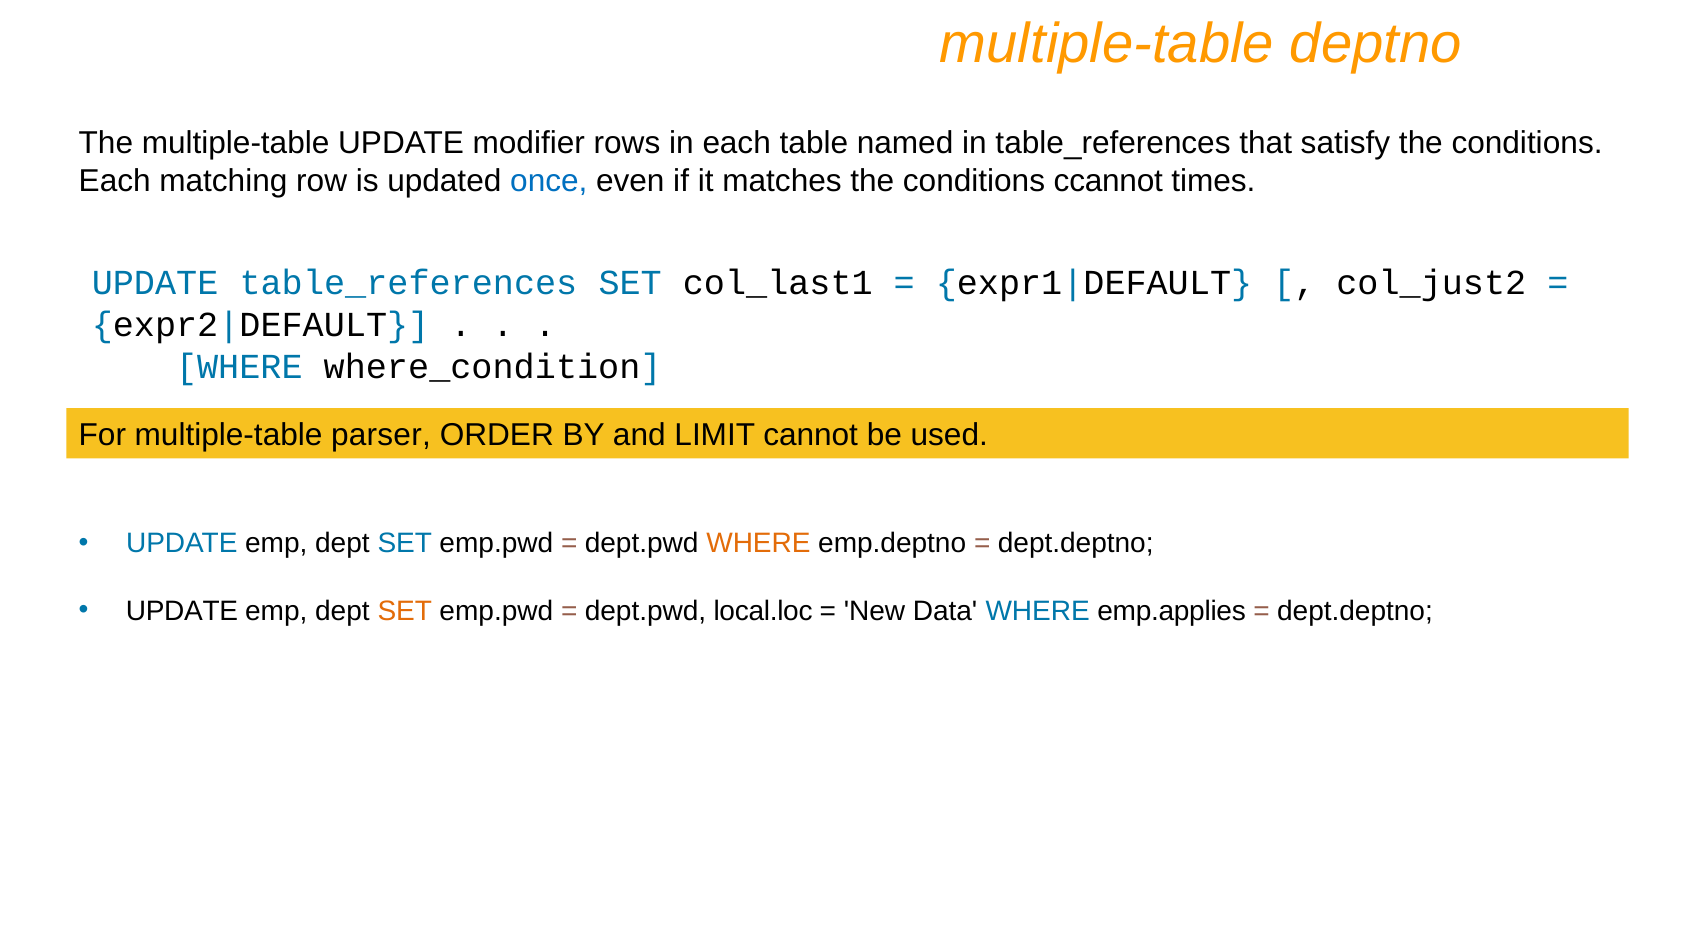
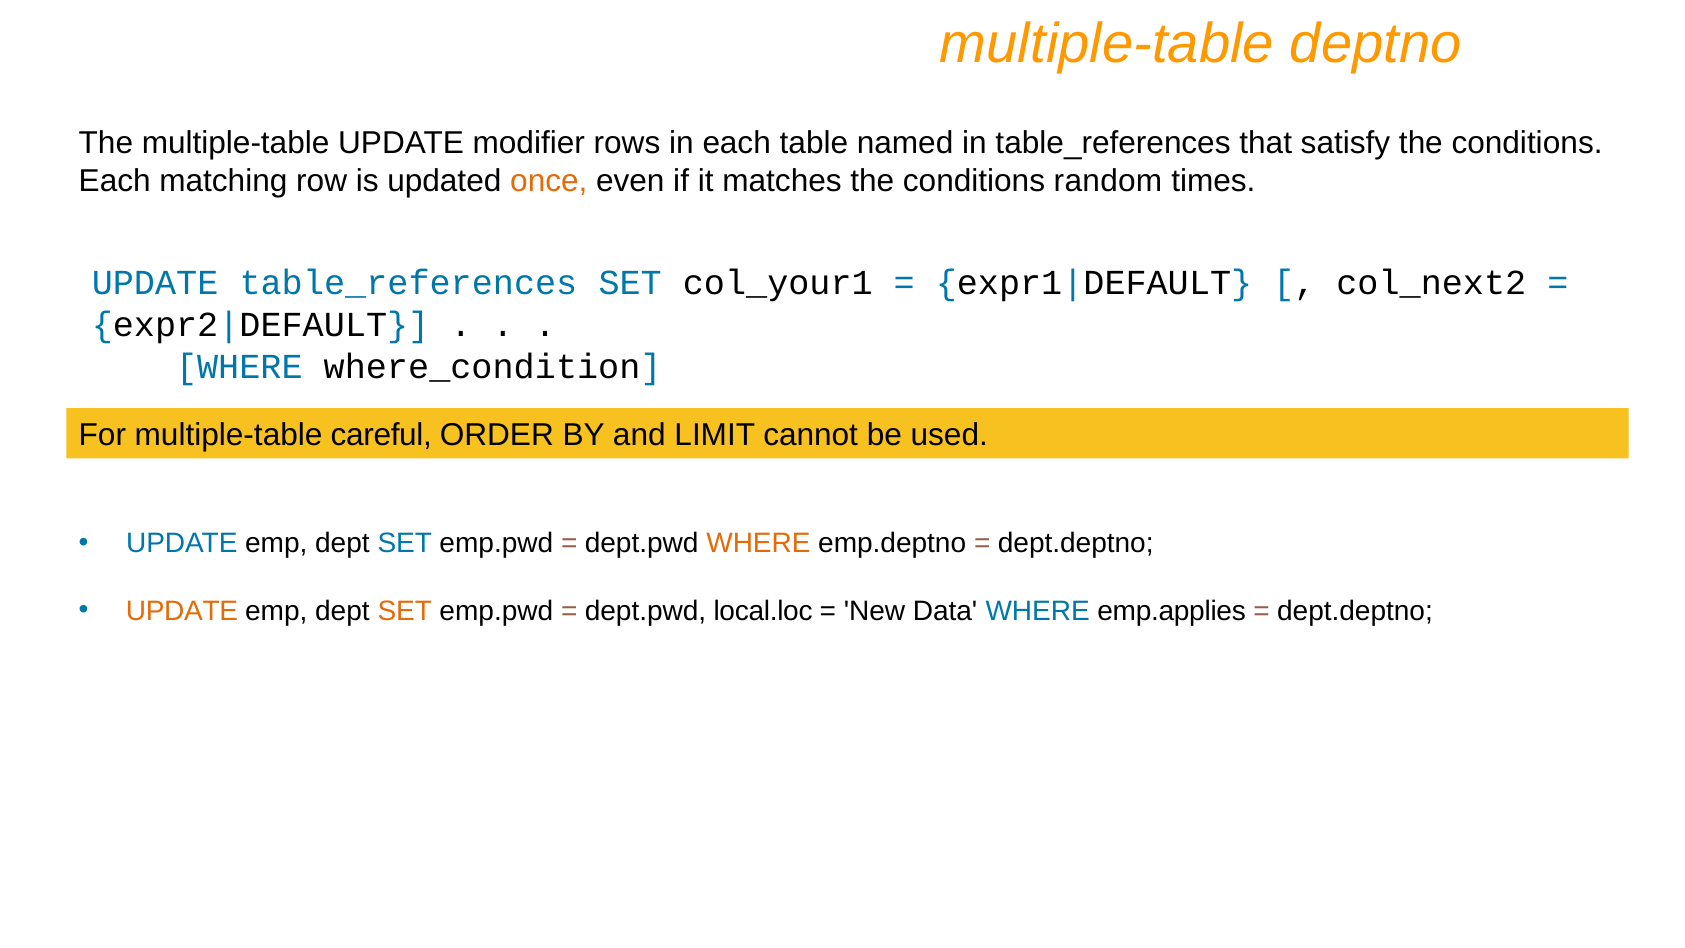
once colour: blue -> orange
ccannot: ccannot -> random
col_last1: col_last1 -> col_your1
col_just2: col_just2 -> col_next2
parser: parser -> careful
UPDATE at (182, 611) colour: black -> orange
